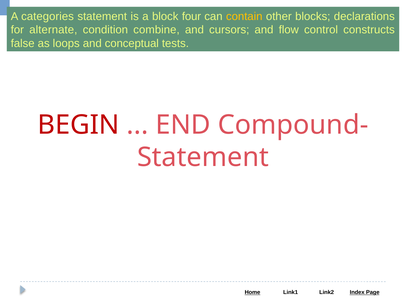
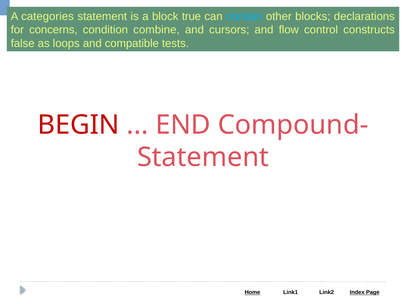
four: four -> true
contain colour: yellow -> light blue
alternate: alternate -> concerns
conceptual: conceptual -> compatible
